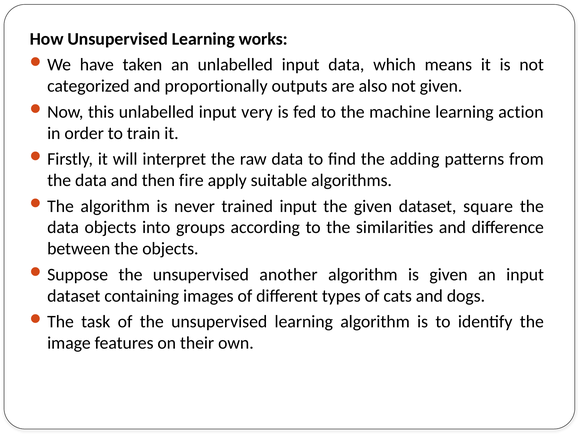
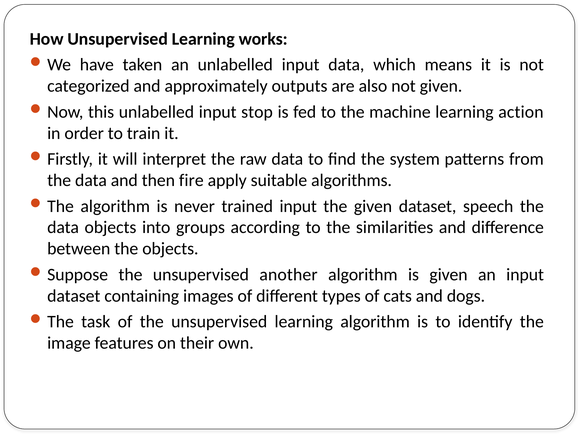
proportionally: proportionally -> approximately
very: very -> stop
adding: adding -> system
square: square -> speech
